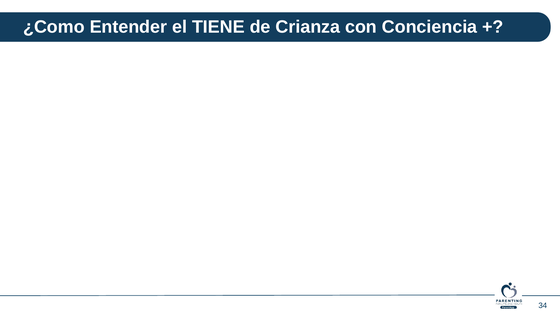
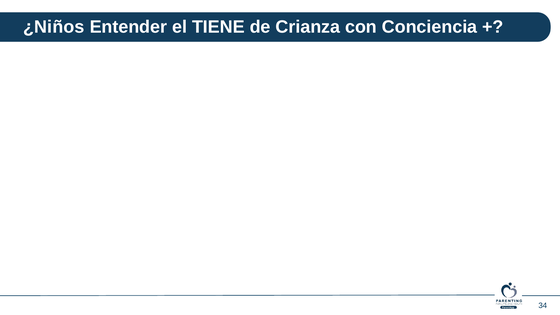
¿Como: ¿Como -> ¿Niños
